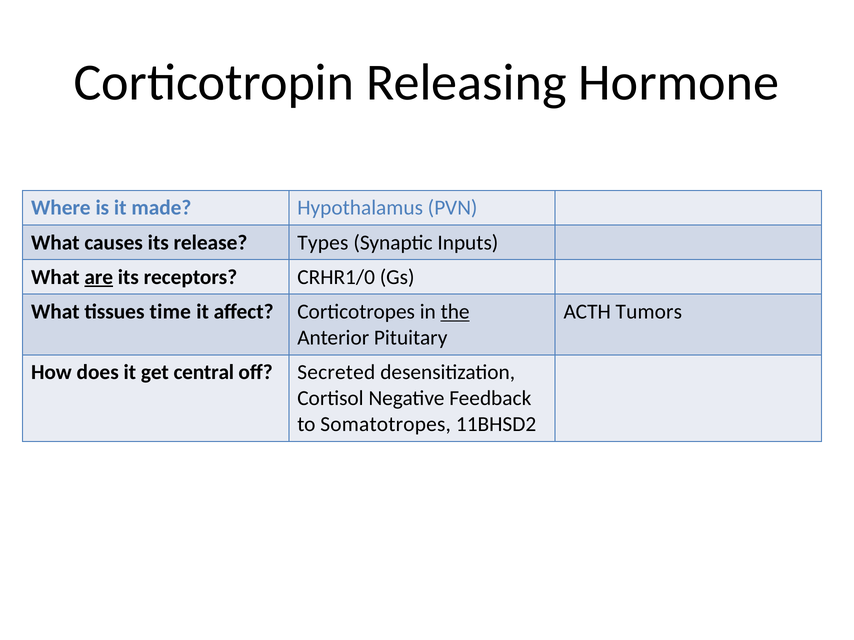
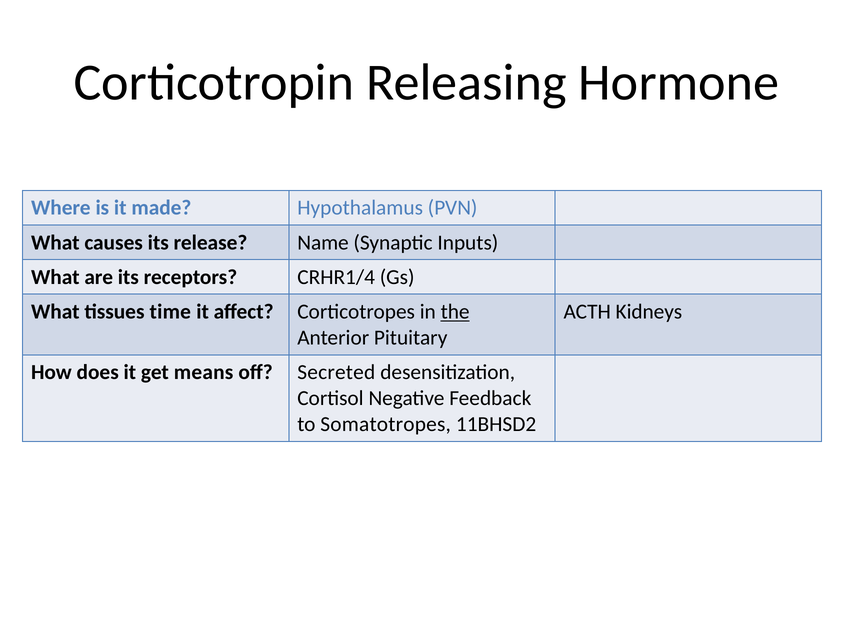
Types: Types -> Name
are underline: present -> none
CRHR1/0: CRHR1/0 -> CRHR1/4
Tumors: Tumors -> Kidneys
central: central -> means
